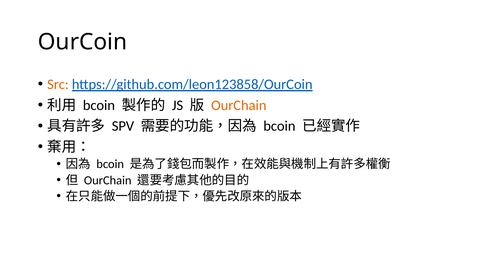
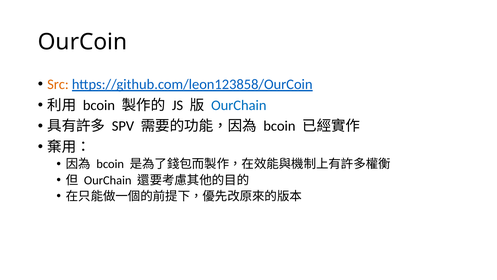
OurChain at (239, 105) colour: orange -> blue
